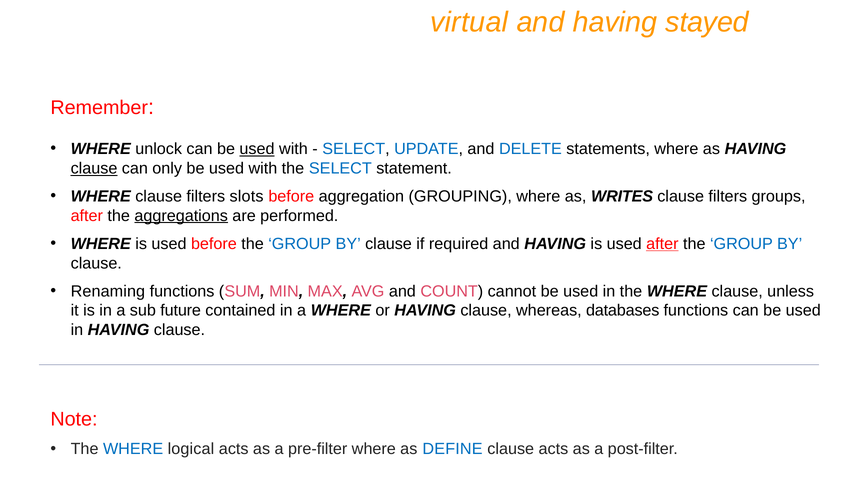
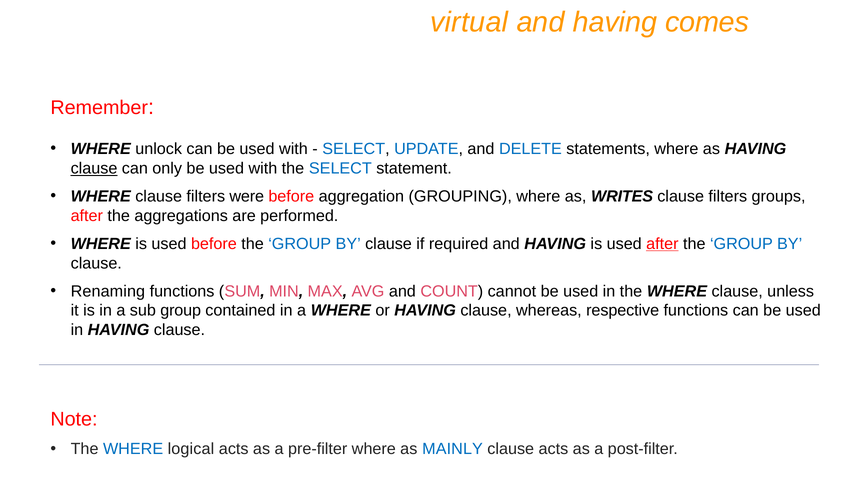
stayed: stayed -> comes
used at (257, 149) underline: present -> none
slots: slots -> were
aggregations underline: present -> none
sub future: future -> group
databases: databases -> respective
DEFINE: DEFINE -> MAINLY
